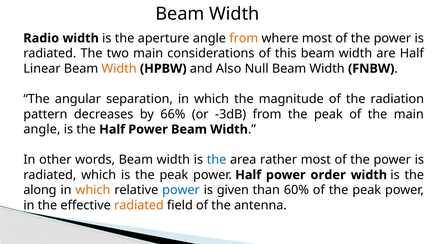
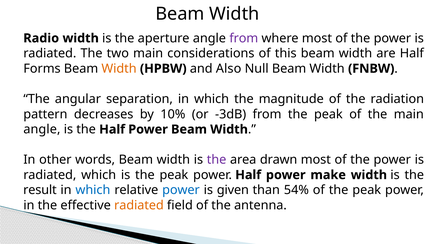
from at (244, 38) colour: orange -> purple
Linear: Linear -> Forms
66%: 66% -> 10%
the at (217, 160) colour: blue -> purple
rather: rather -> drawn
order: order -> make
along: along -> result
which at (93, 190) colour: orange -> blue
60%: 60% -> 54%
